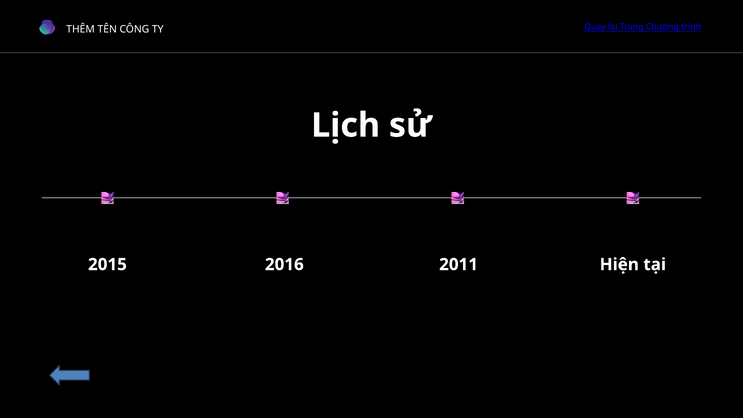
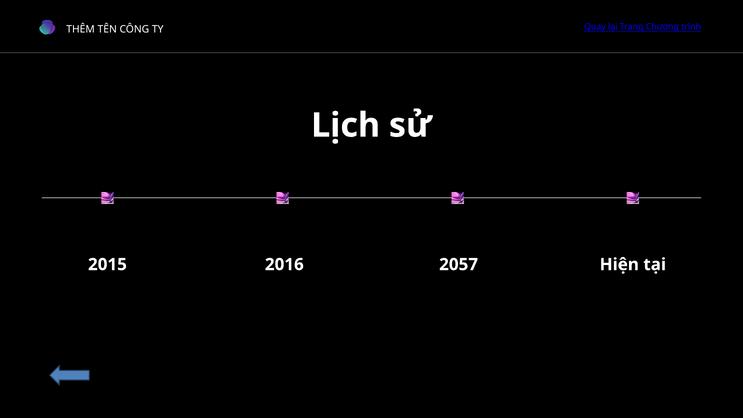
2011: 2011 -> 2057
